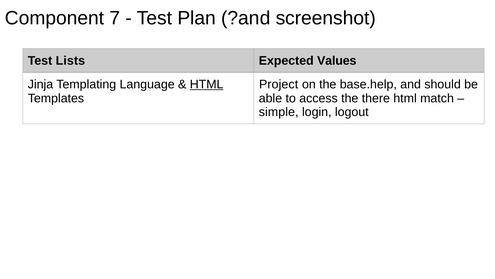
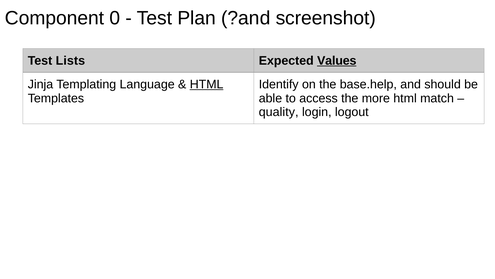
7: 7 -> 0
Values underline: none -> present
Project: Project -> Identify
there: there -> more
simple: simple -> quality
